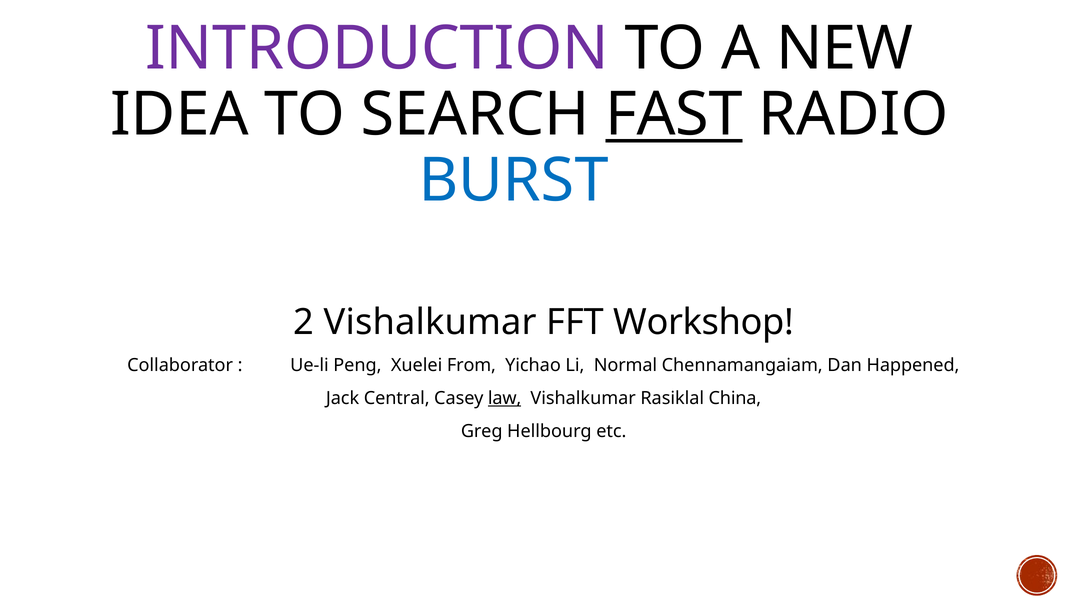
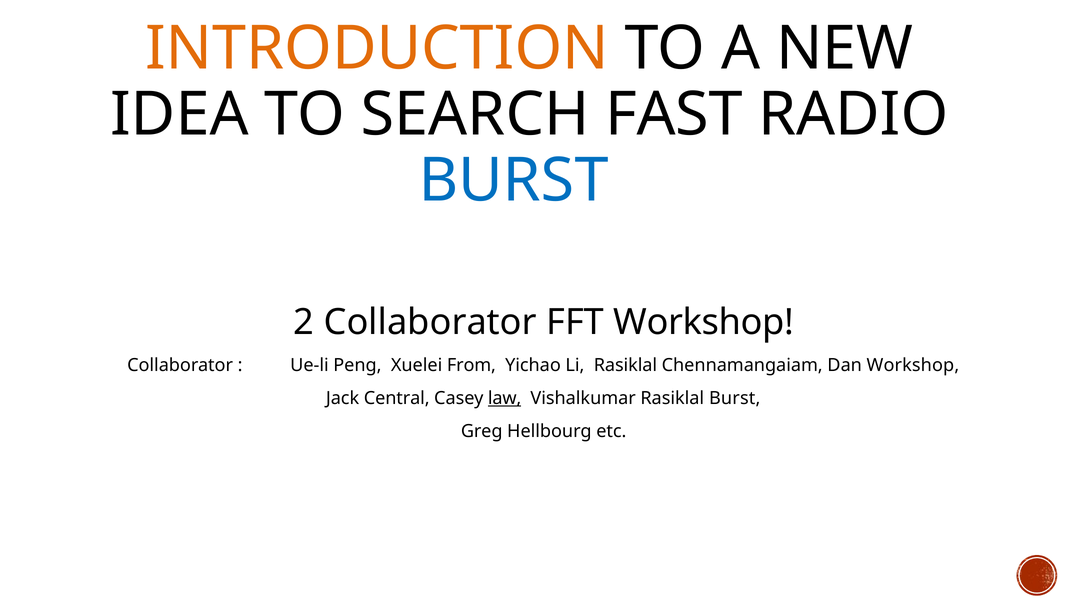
INTRODUCTION colour: purple -> orange
FAST underline: present -> none
2 Vishalkumar: Vishalkumar -> Collaborator
Li Normal: Normal -> Rasiklal
Dan Happened: Happened -> Workshop
Rasiklal China: China -> Burst
